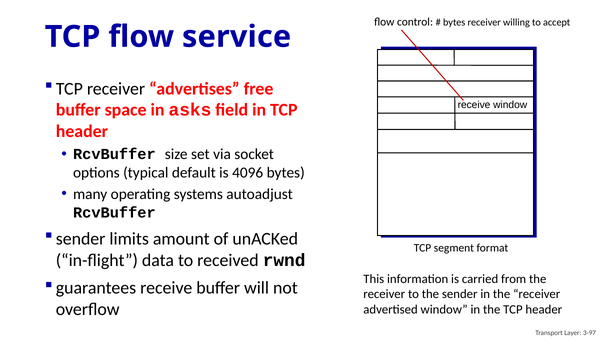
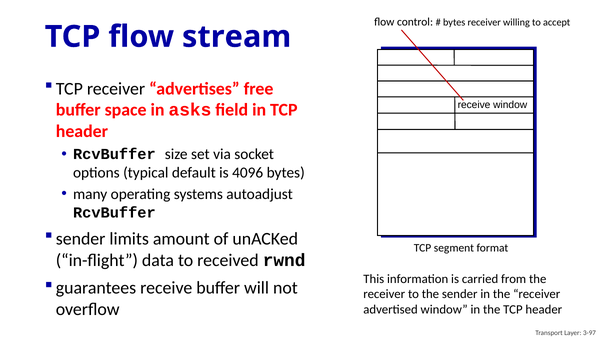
service: service -> stream
